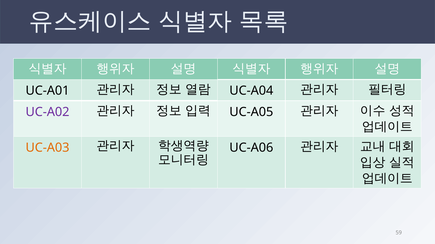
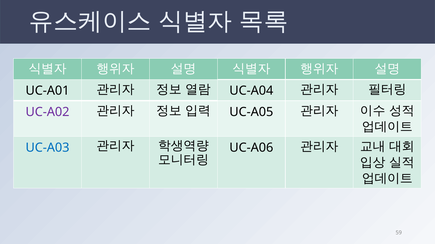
UC-A03 colour: orange -> blue
